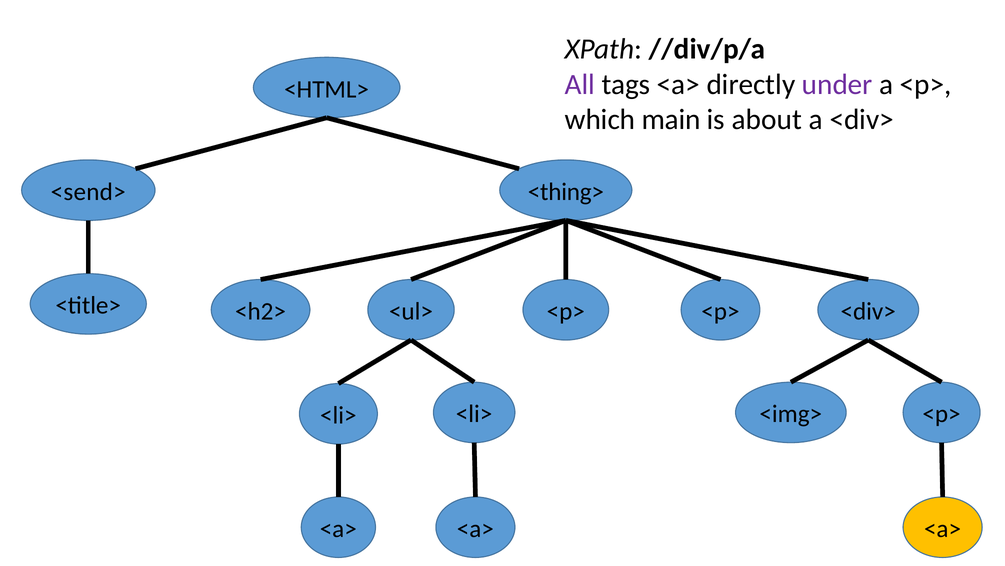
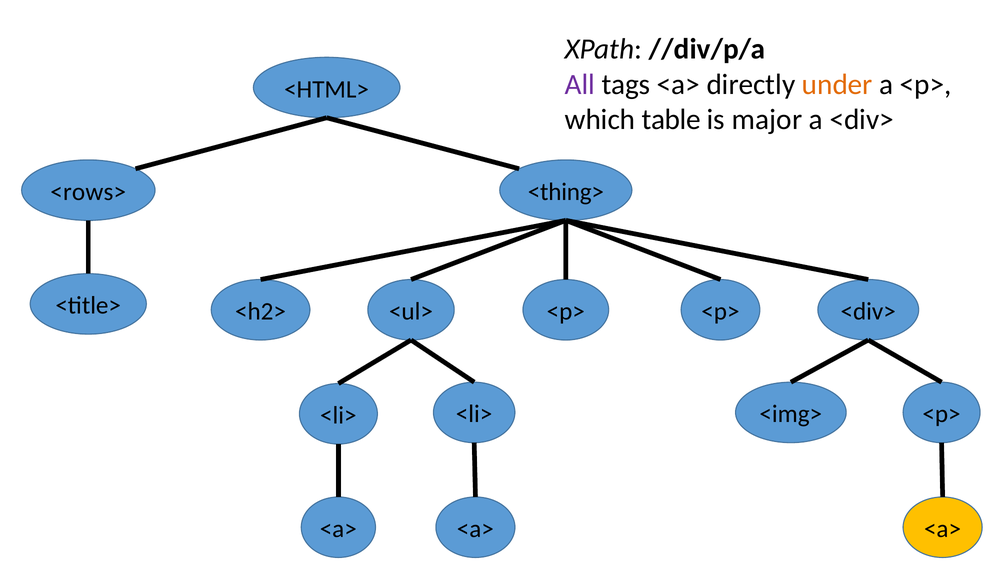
under colour: purple -> orange
main: main -> table
about: about -> major
<send>: <send> -> <rows>
